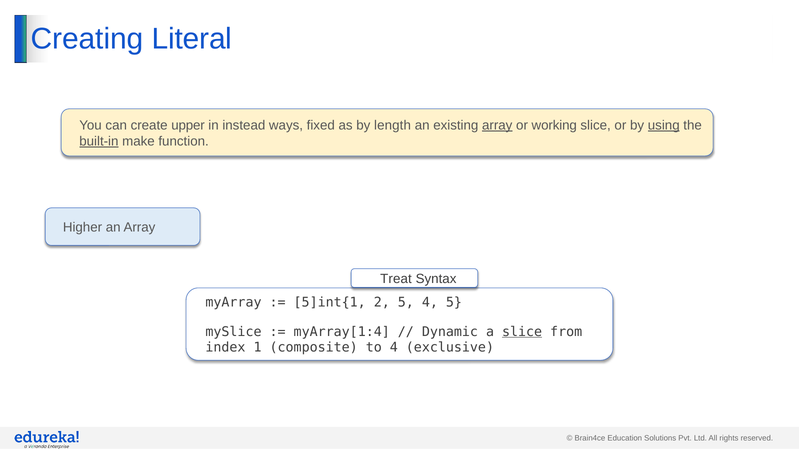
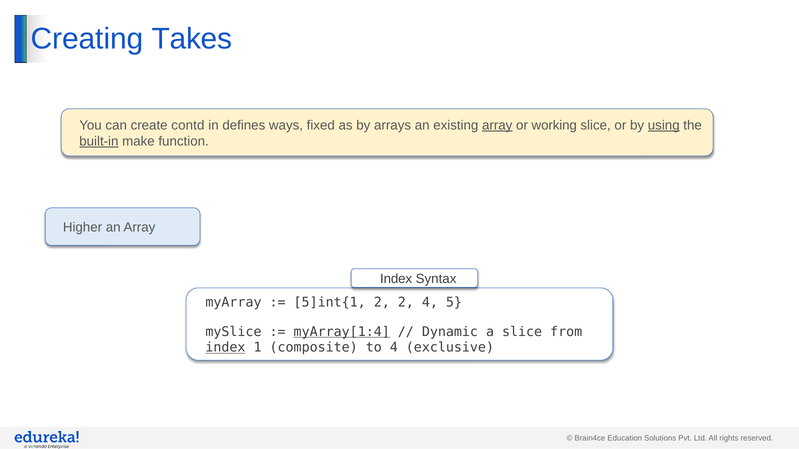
Literal: Literal -> Takes
upper: upper -> contd
instead: instead -> defines
length: length -> arrays
Treat at (396, 279): Treat -> Index
2 5: 5 -> 2
myArray[1:4 underline: none -> present
slice at (522, 332) underline: present -> none
index at (225, 348) underline: none -> present
